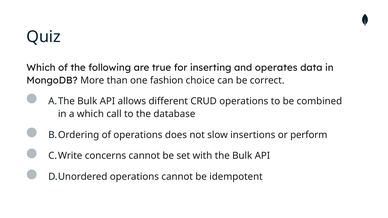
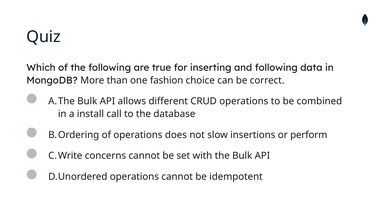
and operates: operates -> following
a which: which -> install
